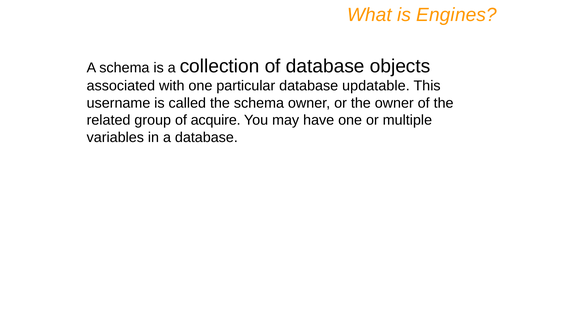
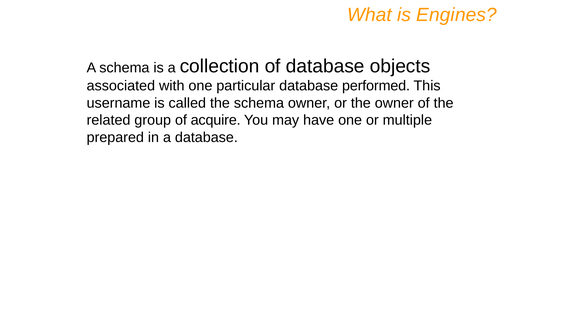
updatable: updatable -> performed
variables: variables -> prepared
